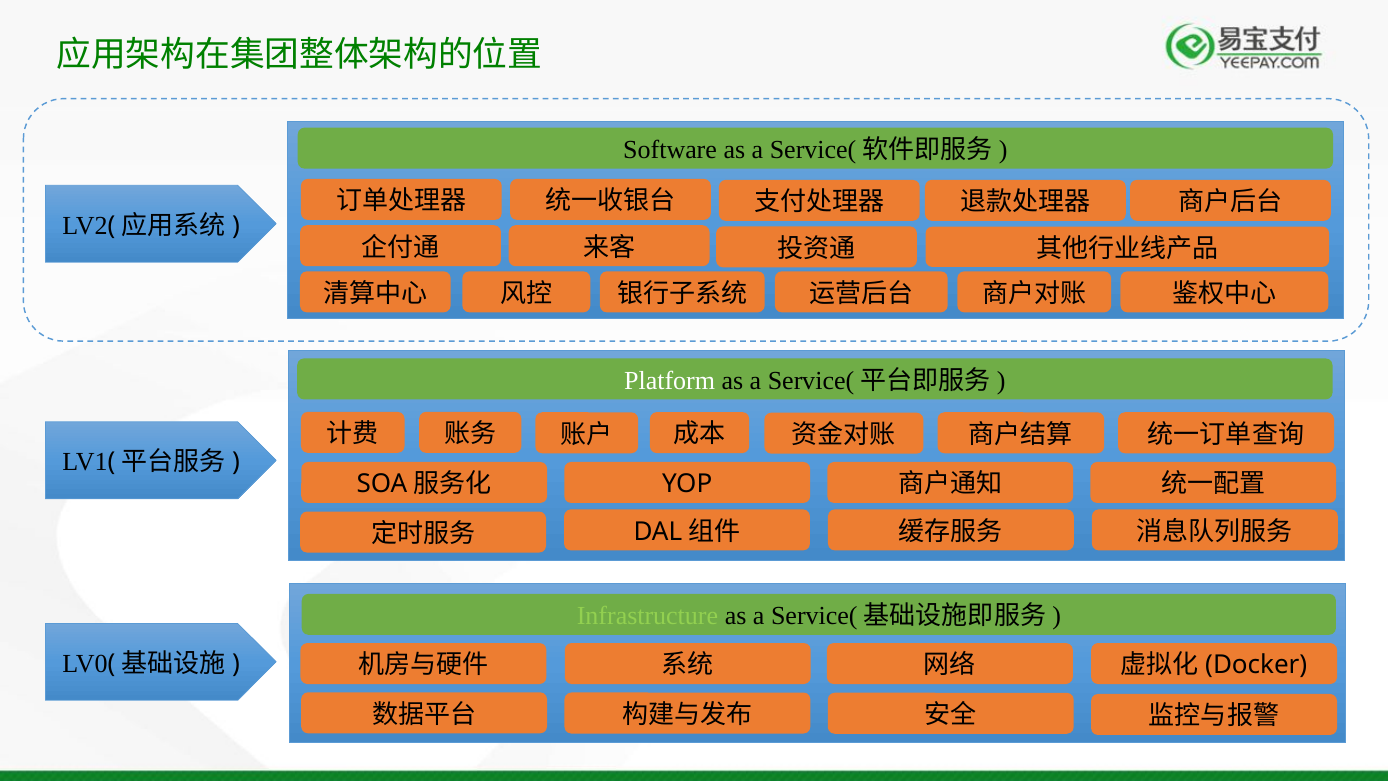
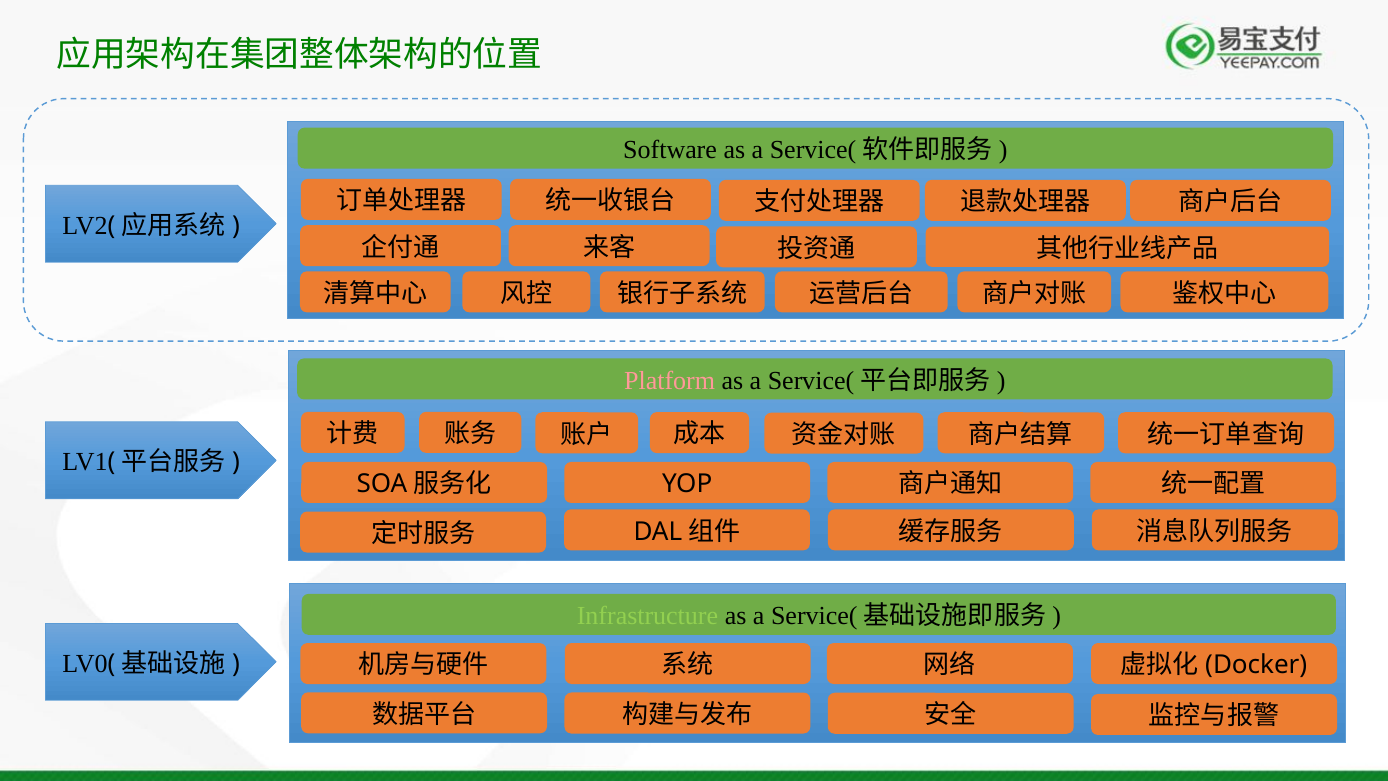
Platform colour: white -> pink
